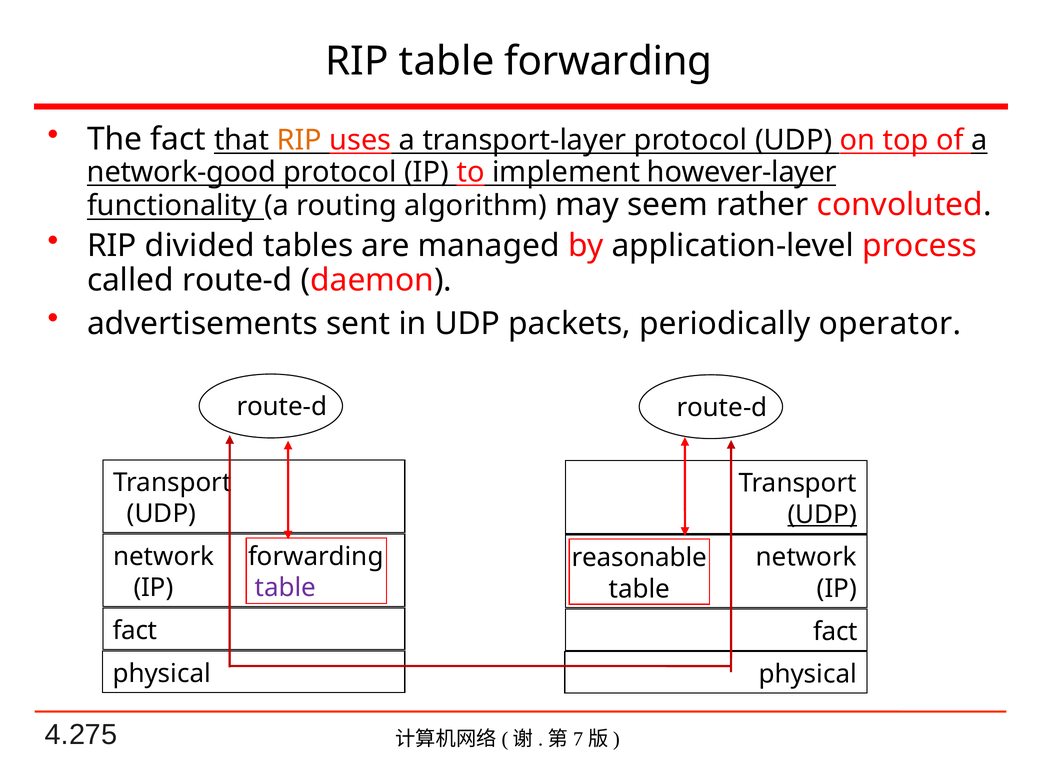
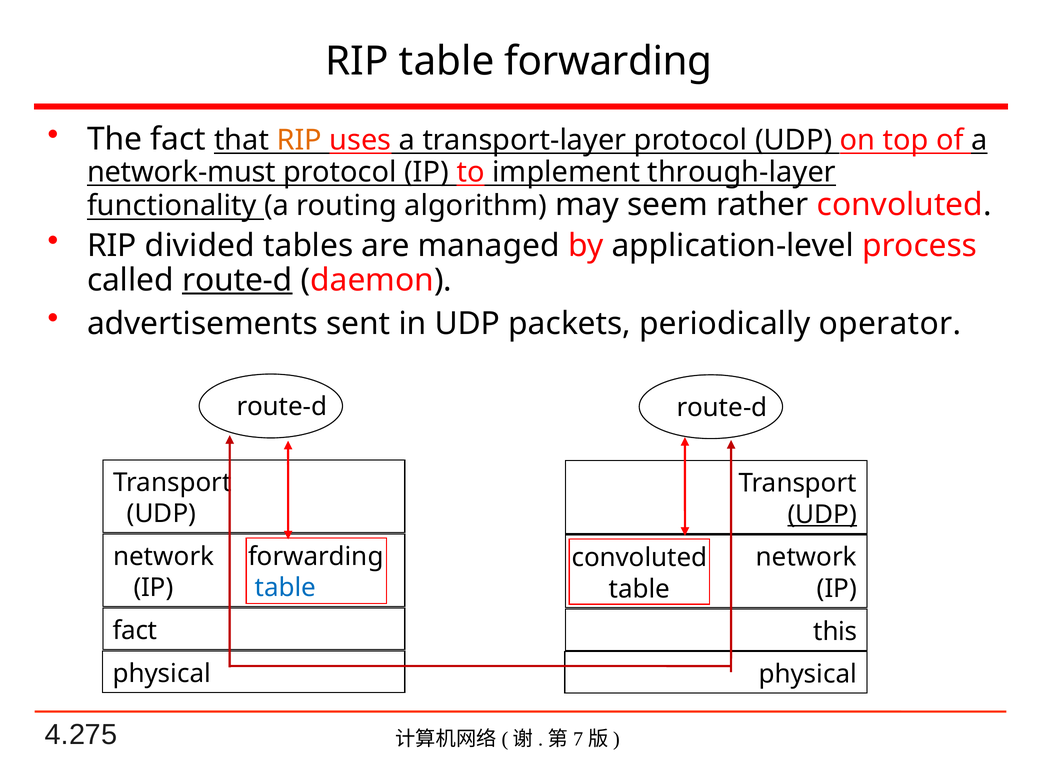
network-good: network-good -> network-must
however-layer: however-layer -> through-layer
route-d at (237, 280) underline: none -> present
reasonable at (639, 558): reasonable -> convoluted
table at (285, 588) colour: purple -> blue
fact at (835, 631): fact -> this
